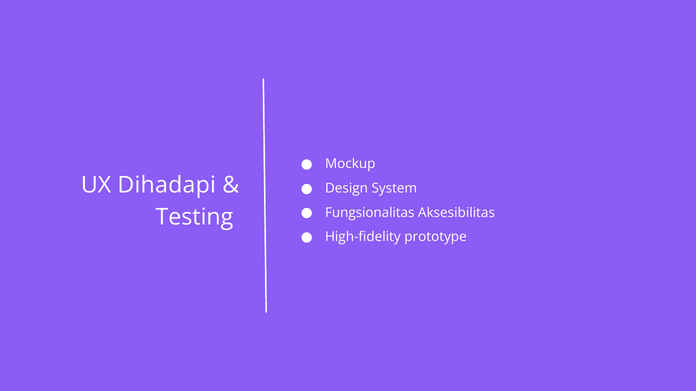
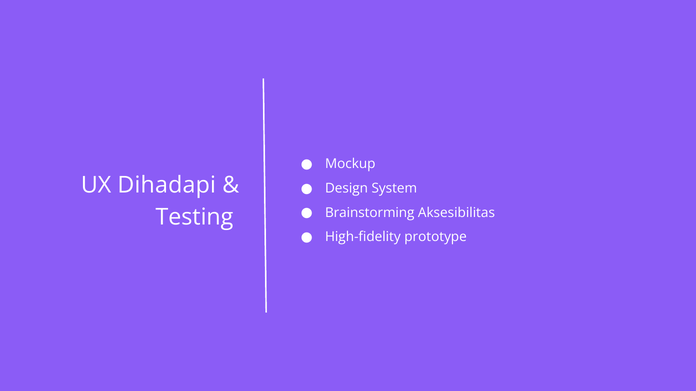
Fungsionalitas: Fungsionalitas -> Brainstorming
